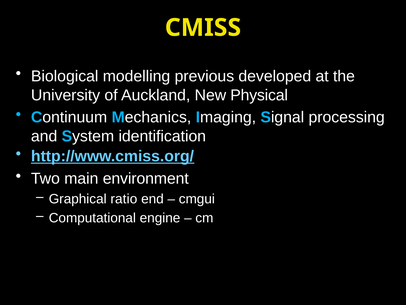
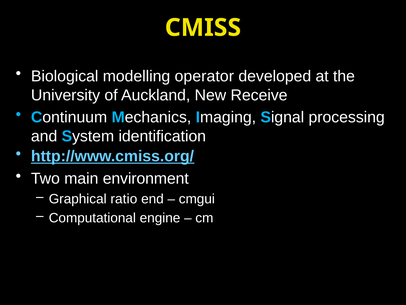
previous: previous -> operator
Physical: Physical -> Receive
